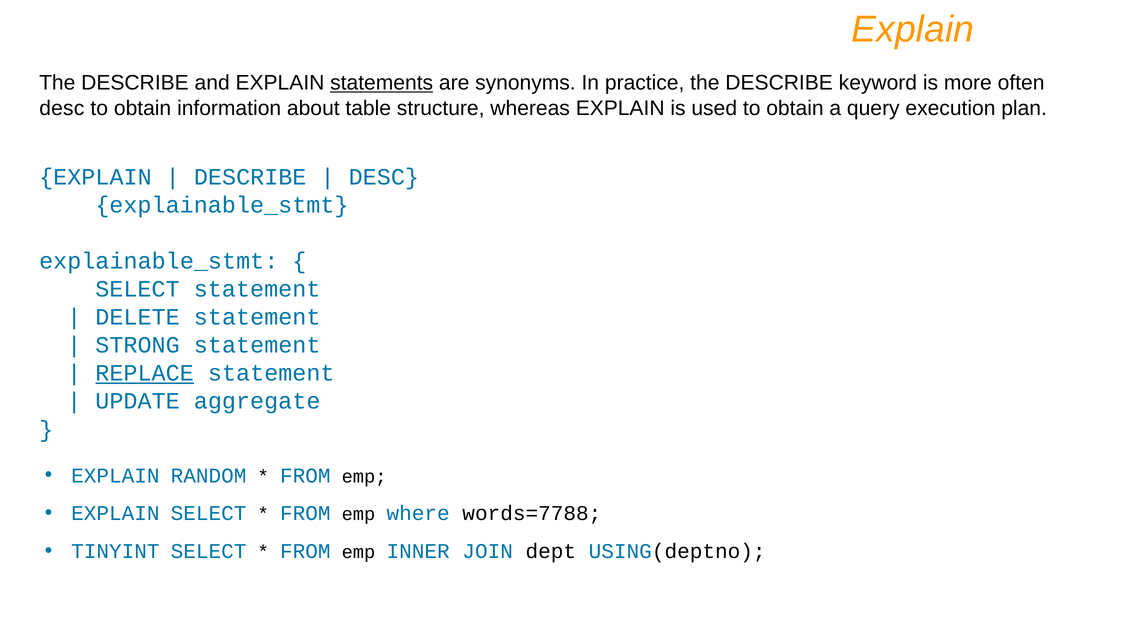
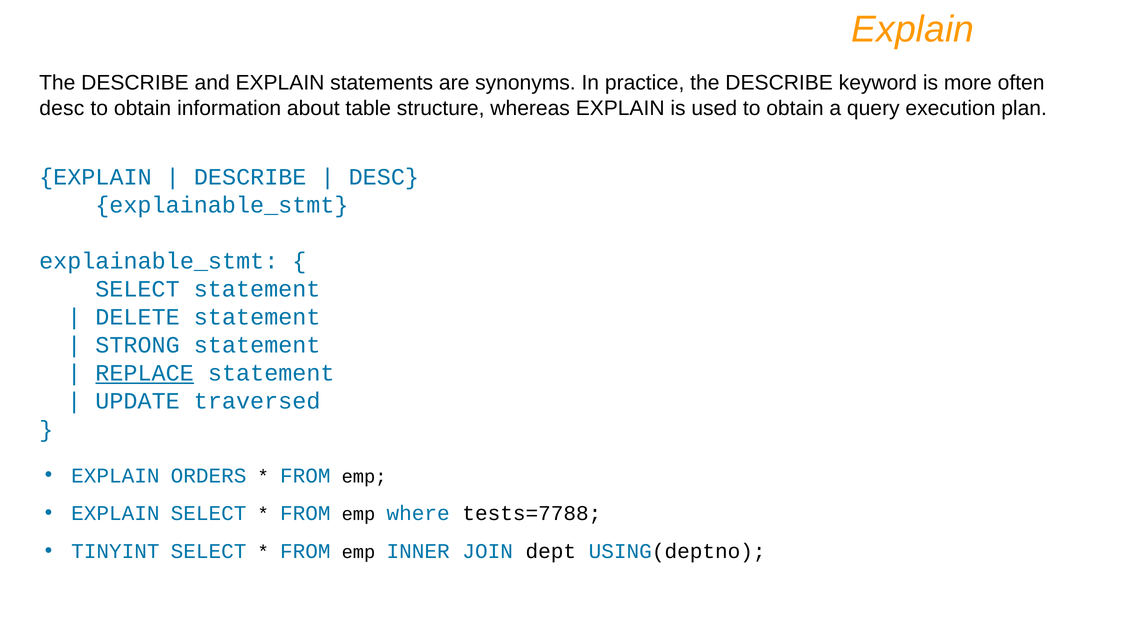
statements underline: present -> none
aggregate: aggregate -> traversed
RANDOM: RANDOM -> ORDERS
words=7788: words=7788 -> tests=7788
